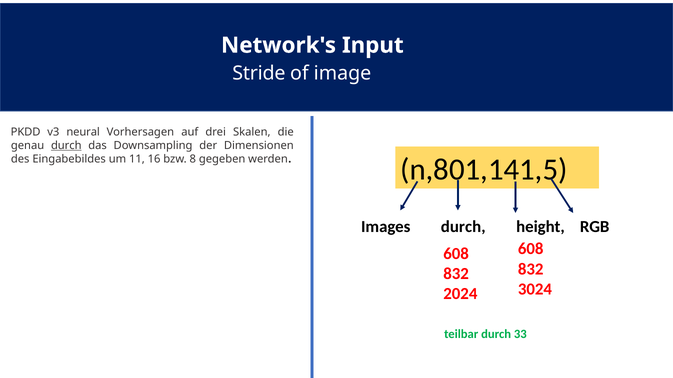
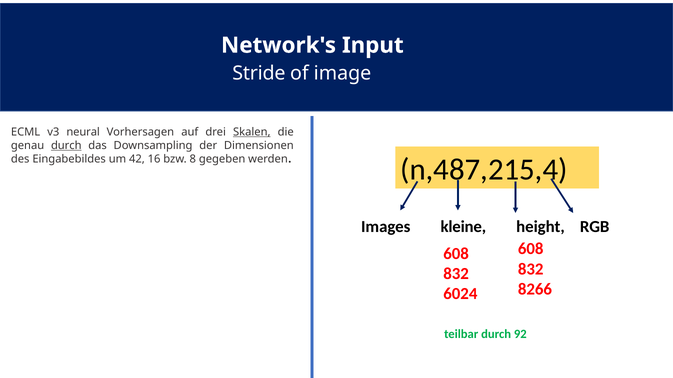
PKDD: PKDD -> ECML
Skalen underline: none -> present
11: 11 -> 42
n,801,141,5: n,801,141,5 -> n,487,215,4
Images durch: durch -> kleine
3024: 3024 -> 8266
2024: 2024 -> 6024
33: 33 -> 92
